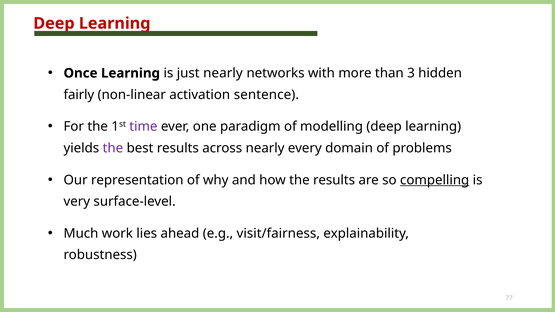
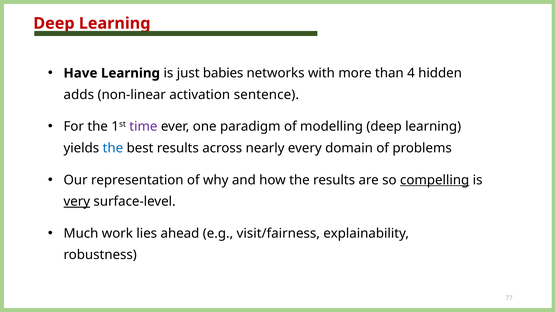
Once: Once -> Have
just nearly: nearly -> babies
3: 3 -> 4
fairly: fairly -> adds
the at (113, 148) colour: purple -> blue
very underline: none -> present
